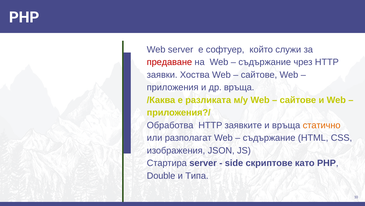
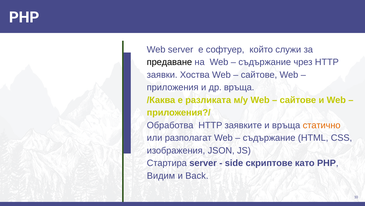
предаване colour: red -> black
Double: Double -> Видим
Типа: Типа -> Back
